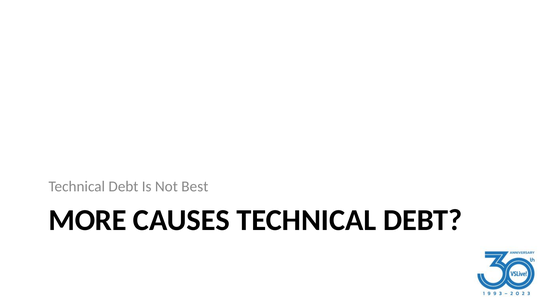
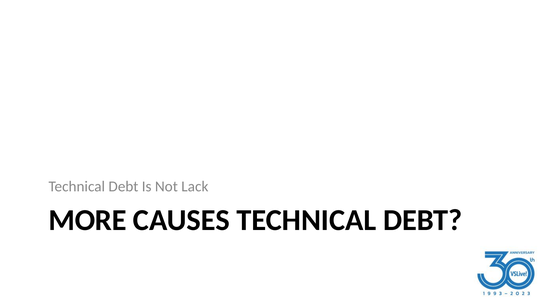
Best: Best -> Lack
